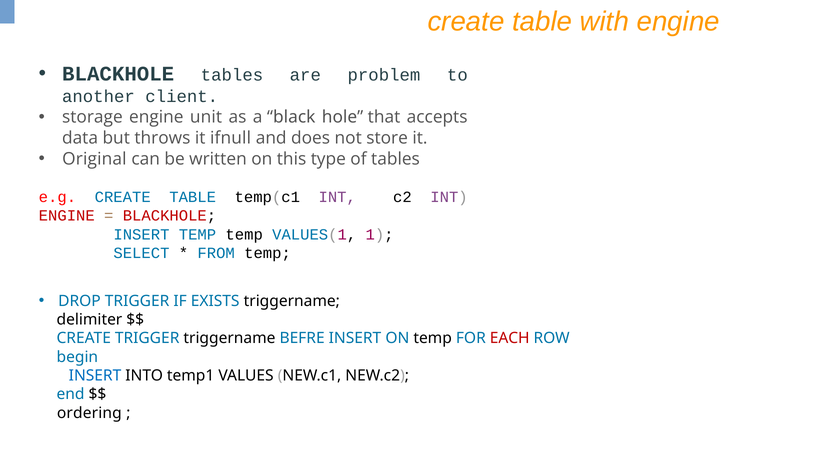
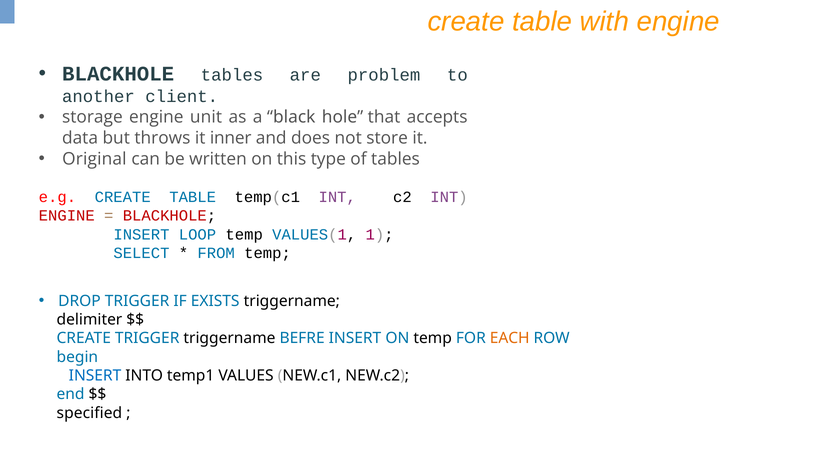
ifnull: ifnull -> inner
INSERT TEMP: TEMP -> LOOP
EACH colour: red -> orange
ordering: ordering -> specified
